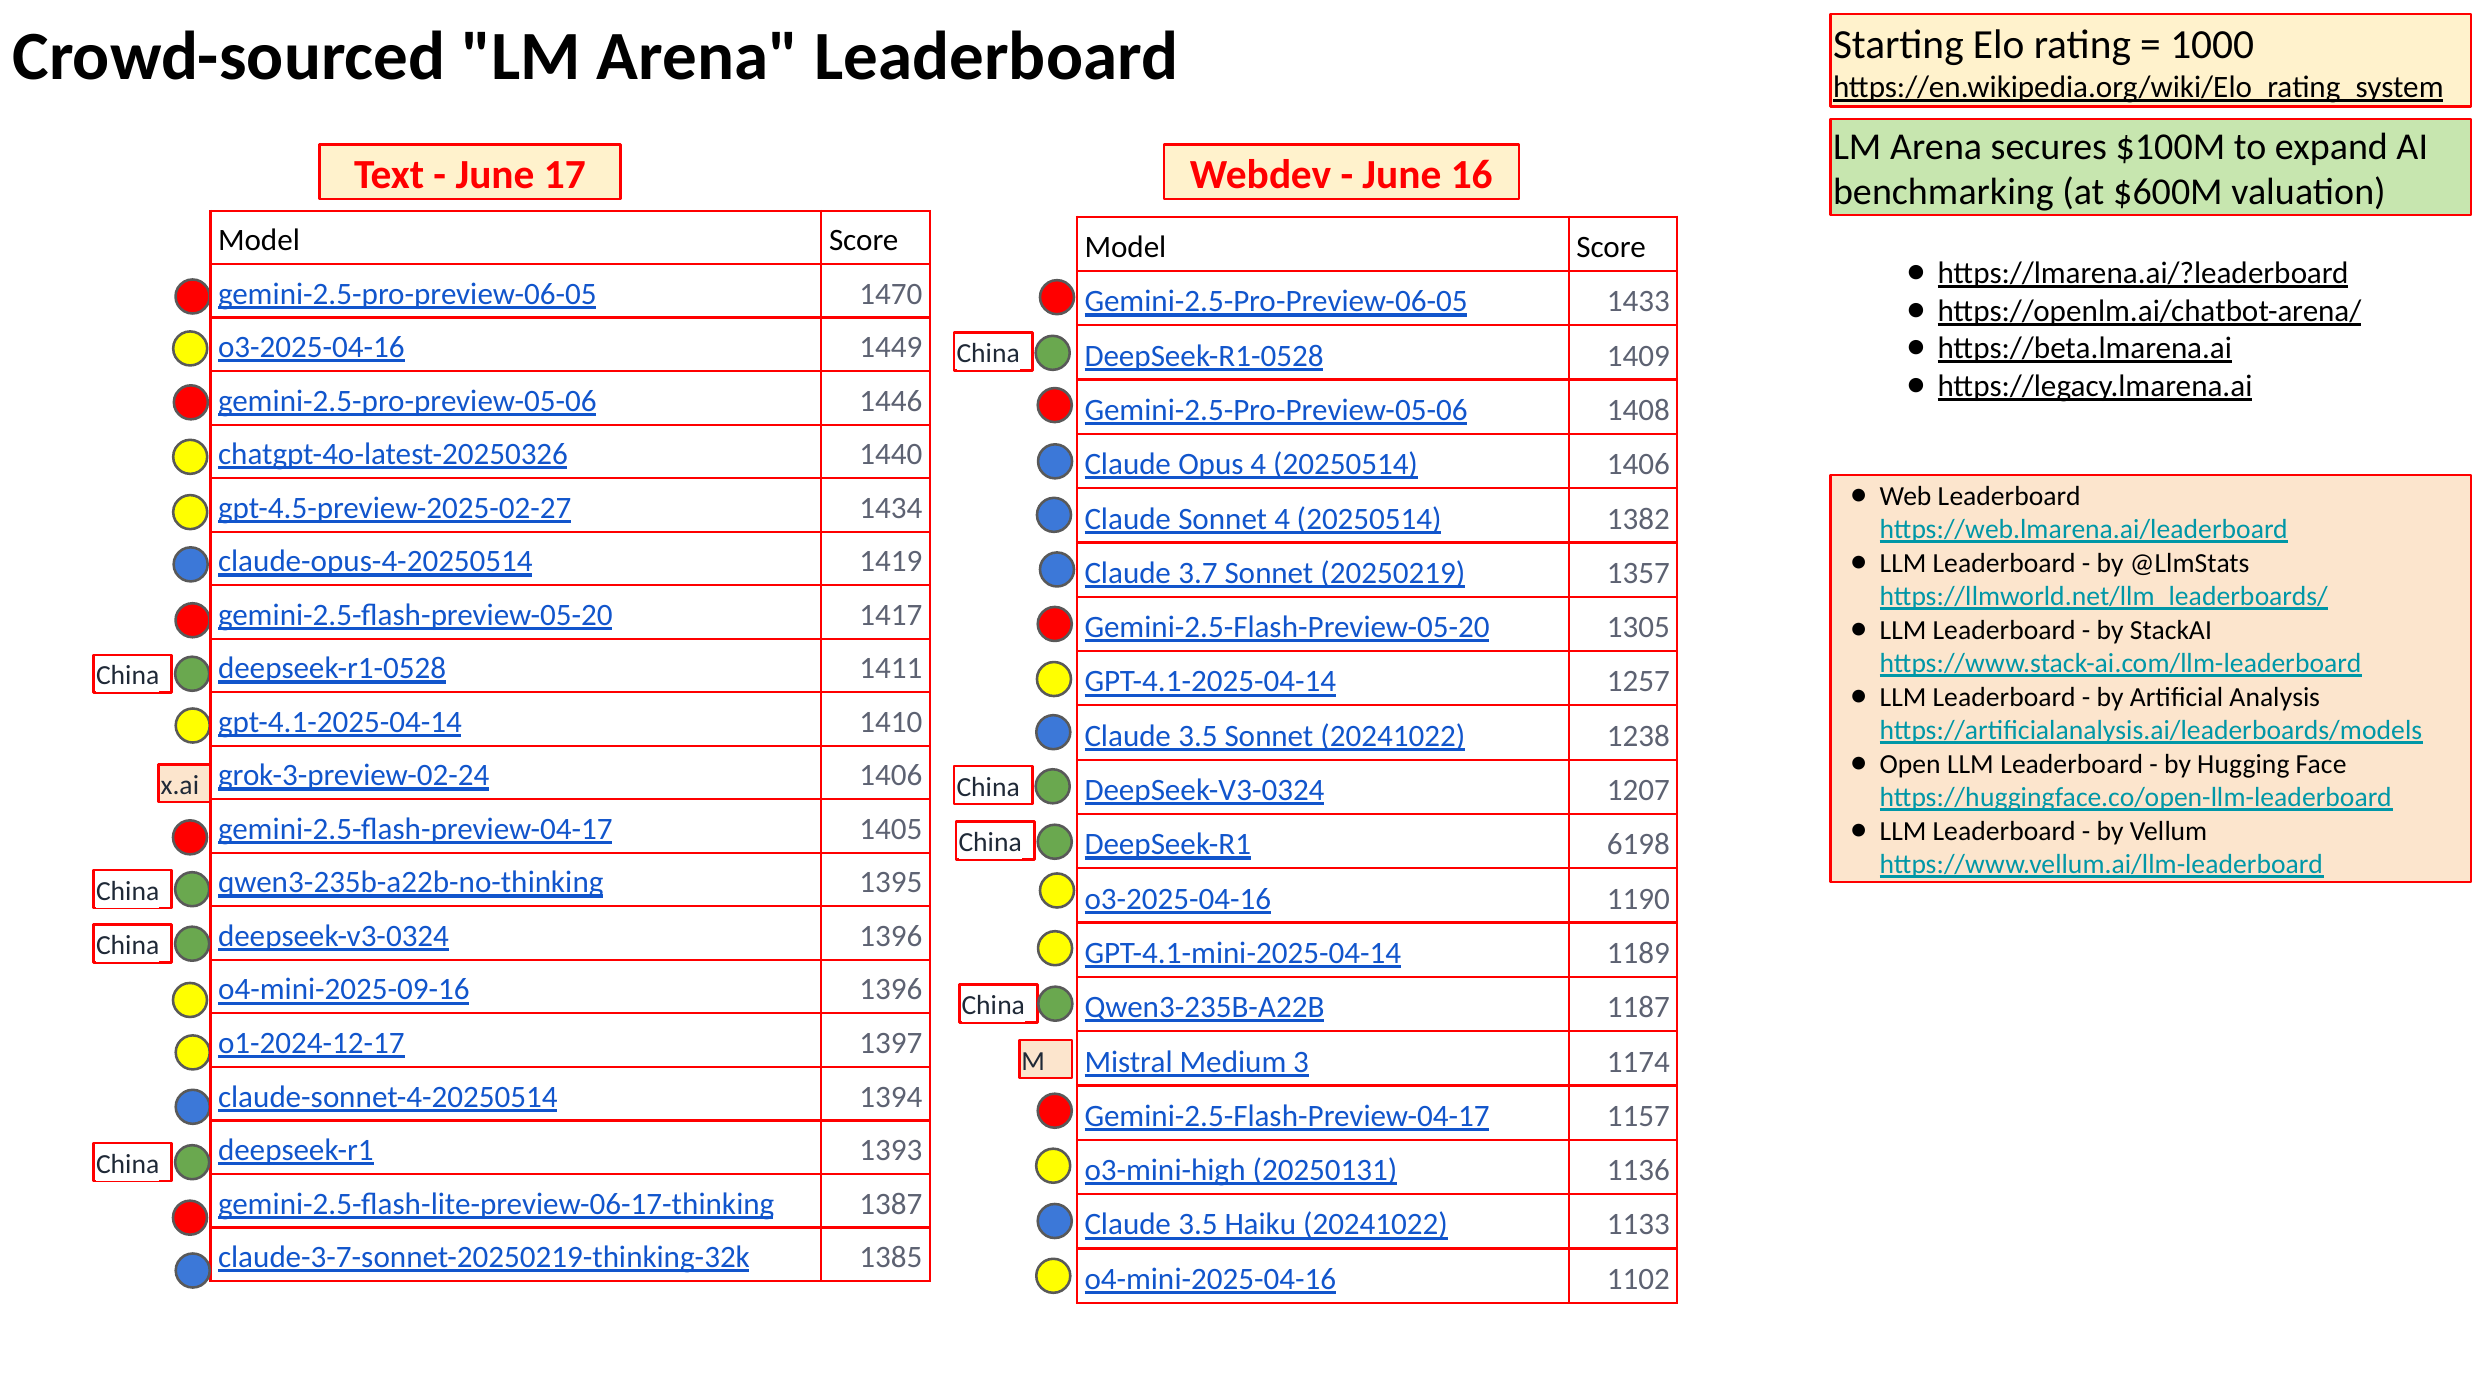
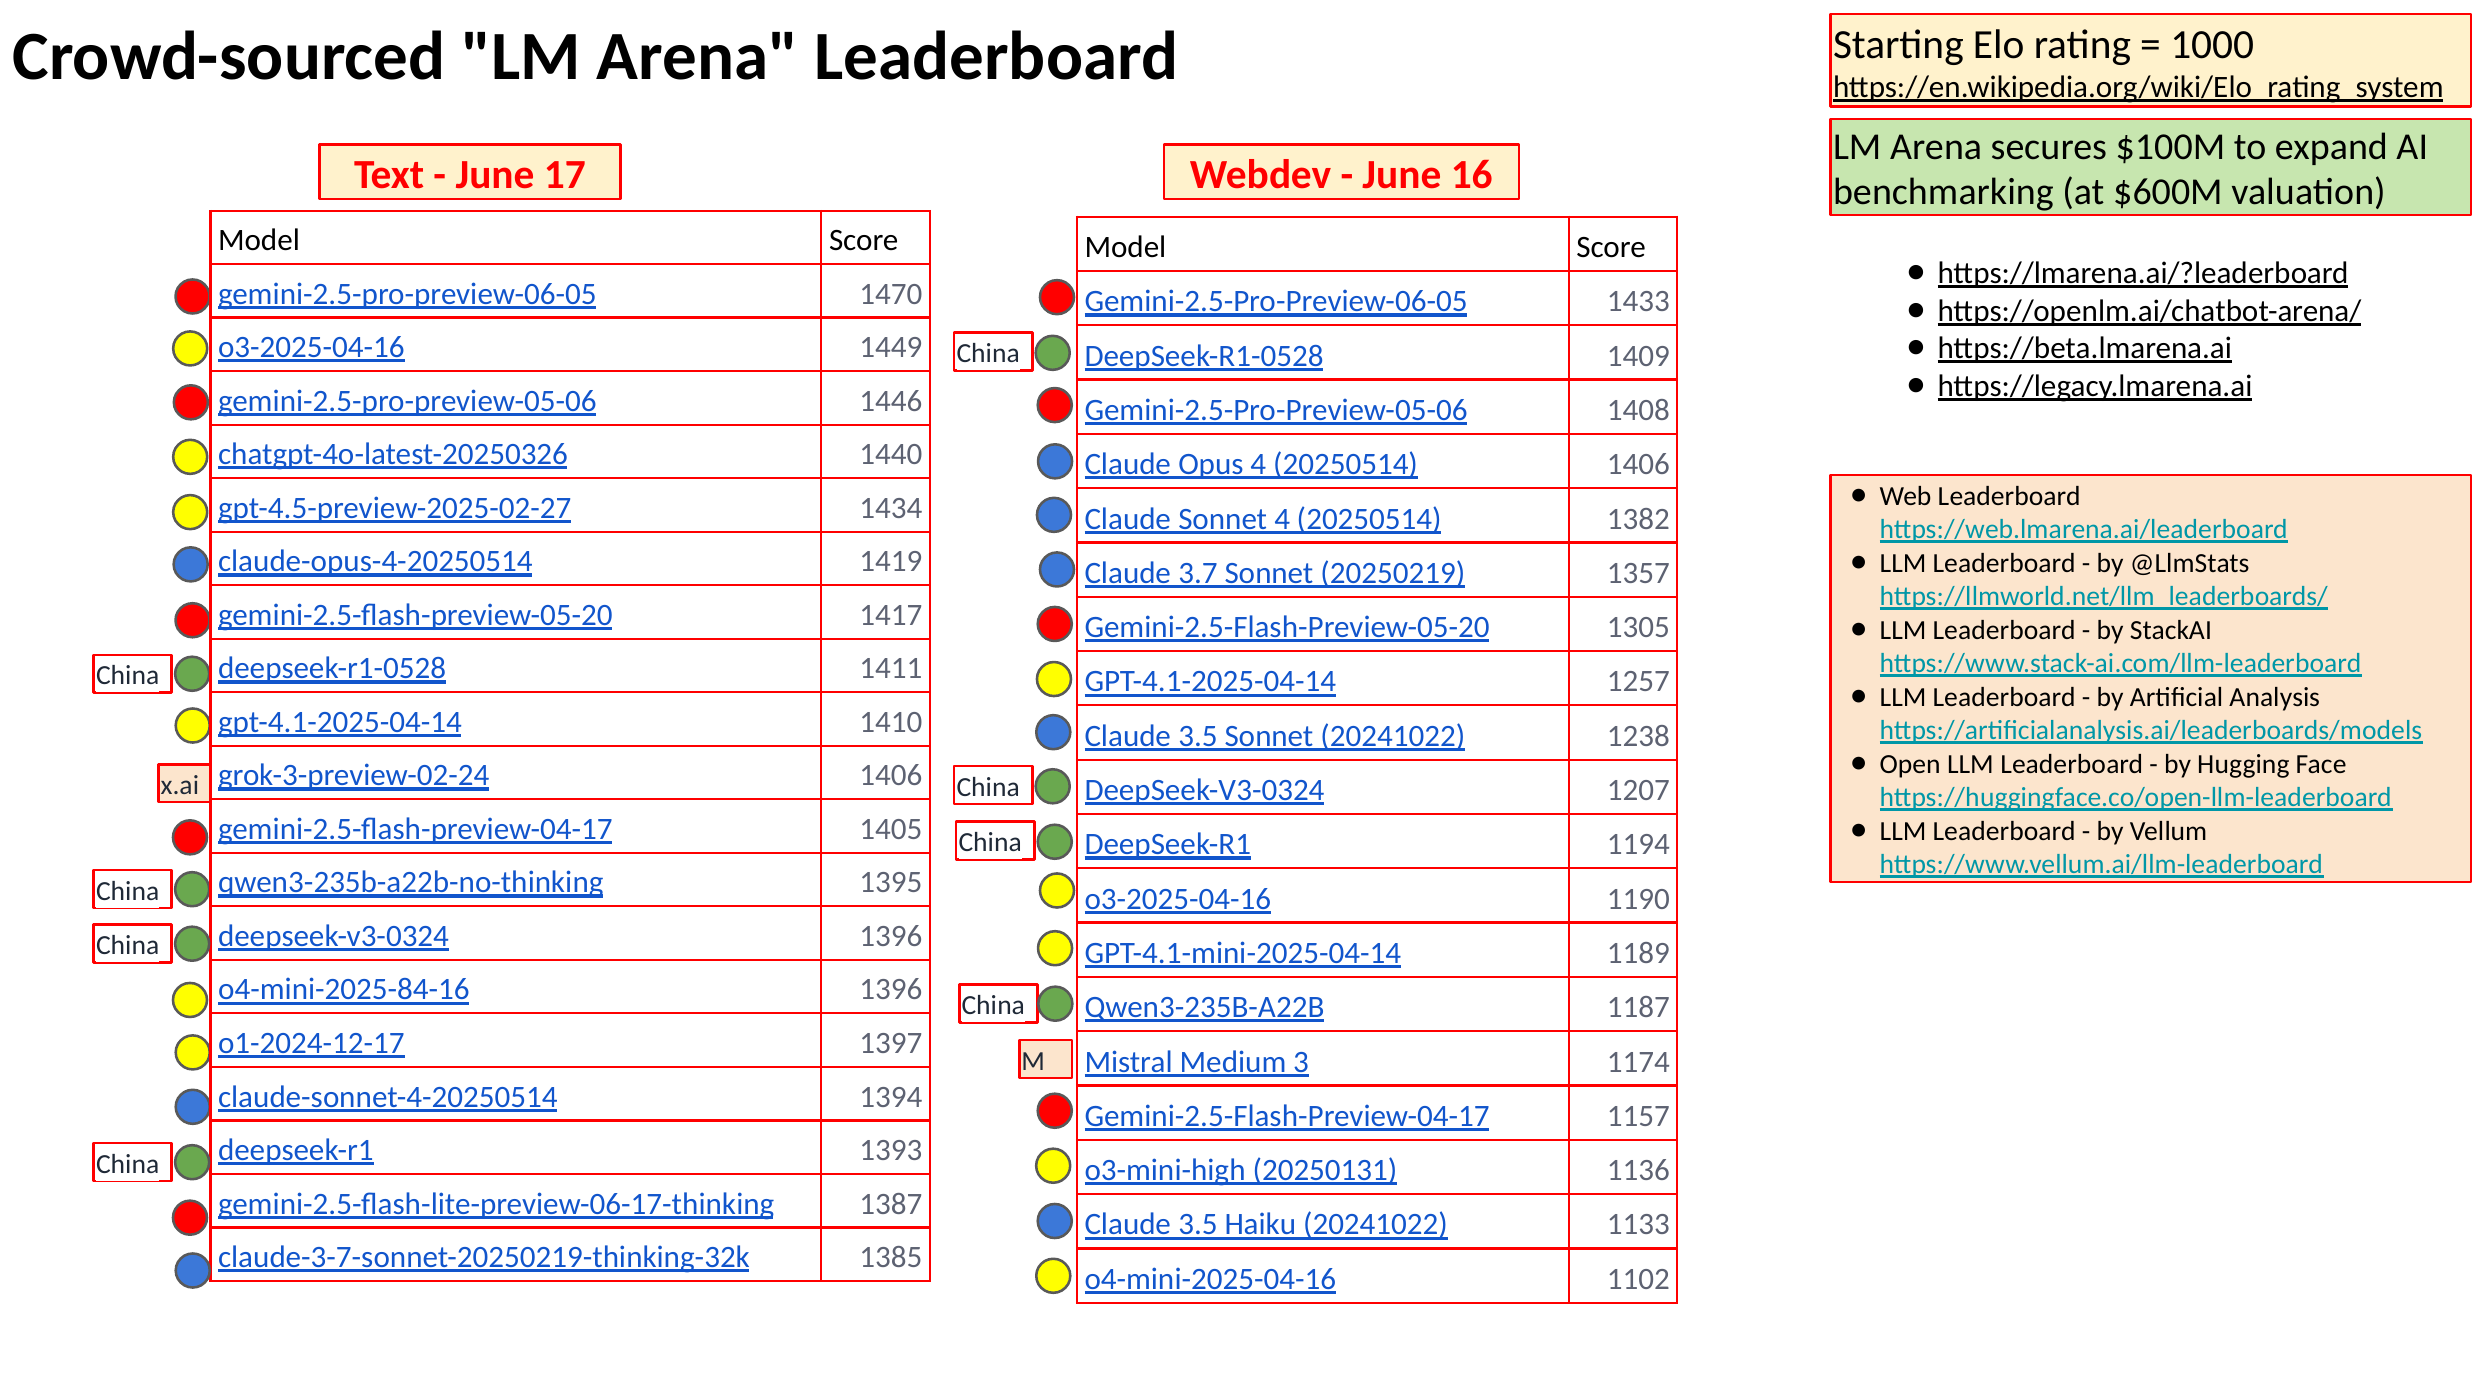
6198: 6198 -> 1194
o4-mini-2025-09-16: o4-mini-2025-09-16 -> o4-mini-2025-84-16
